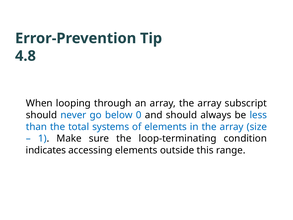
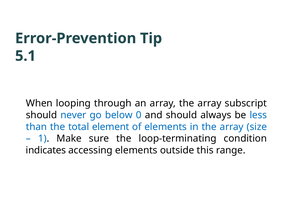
4.8: 4.8 -> 5.1
systems: systems -> element
